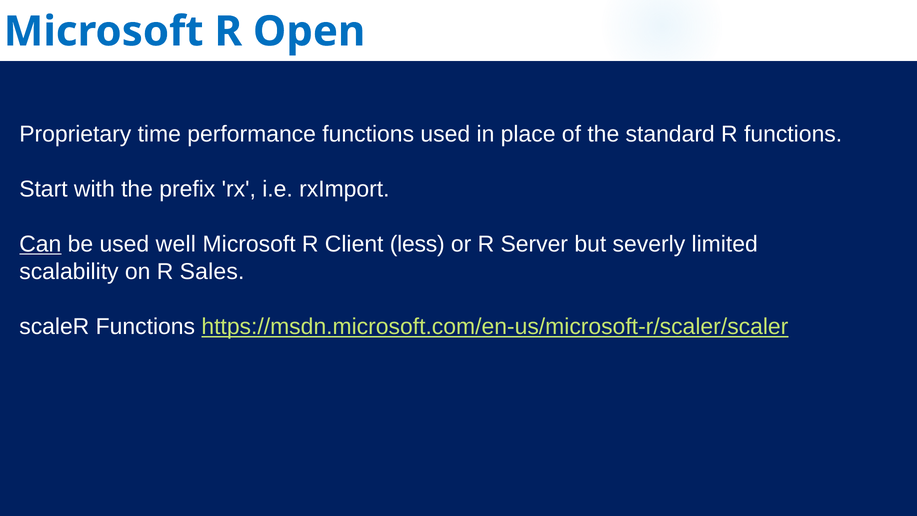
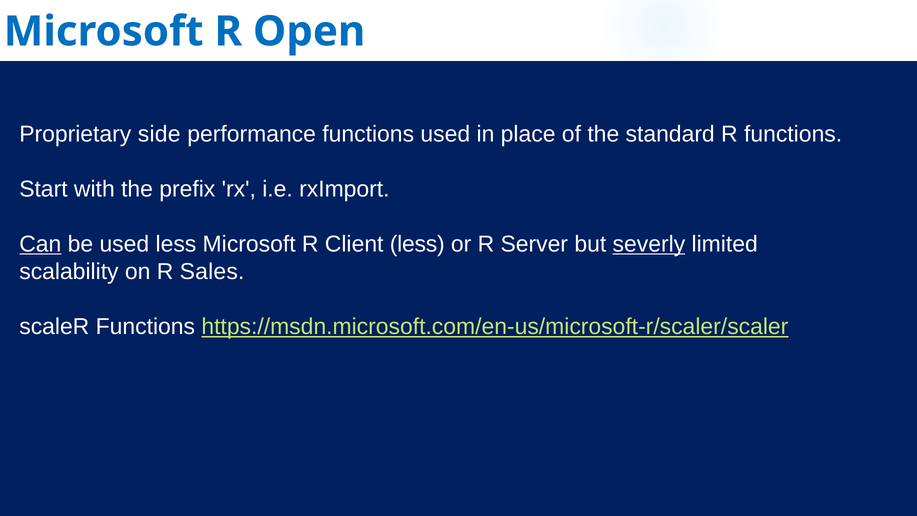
time: time -> side
used well: well -> less
severly underline: none -> present
